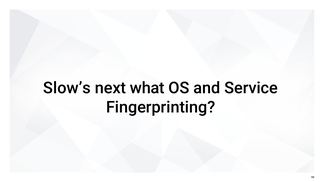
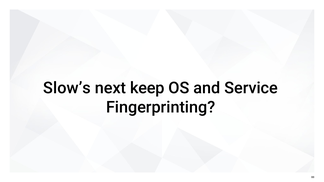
what: what -> keep
